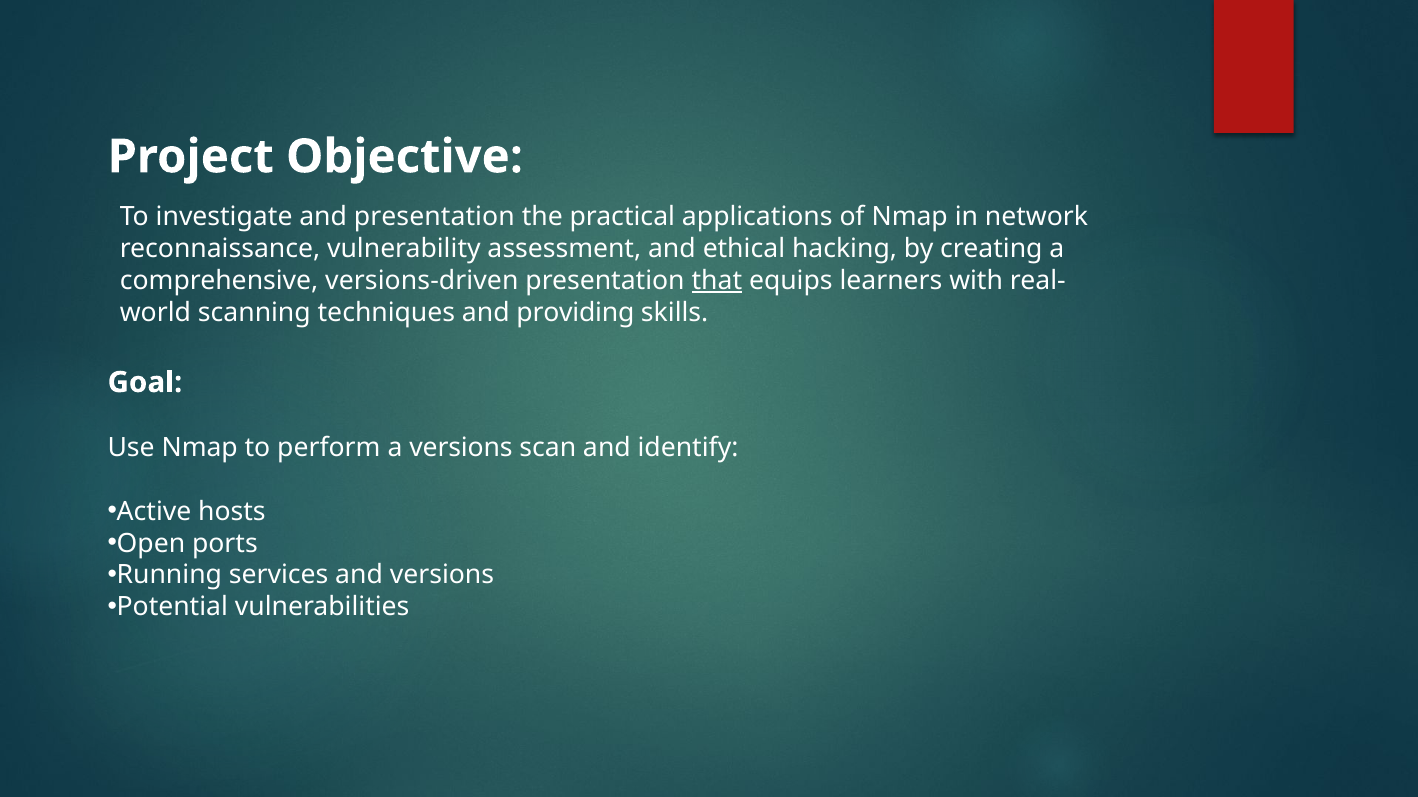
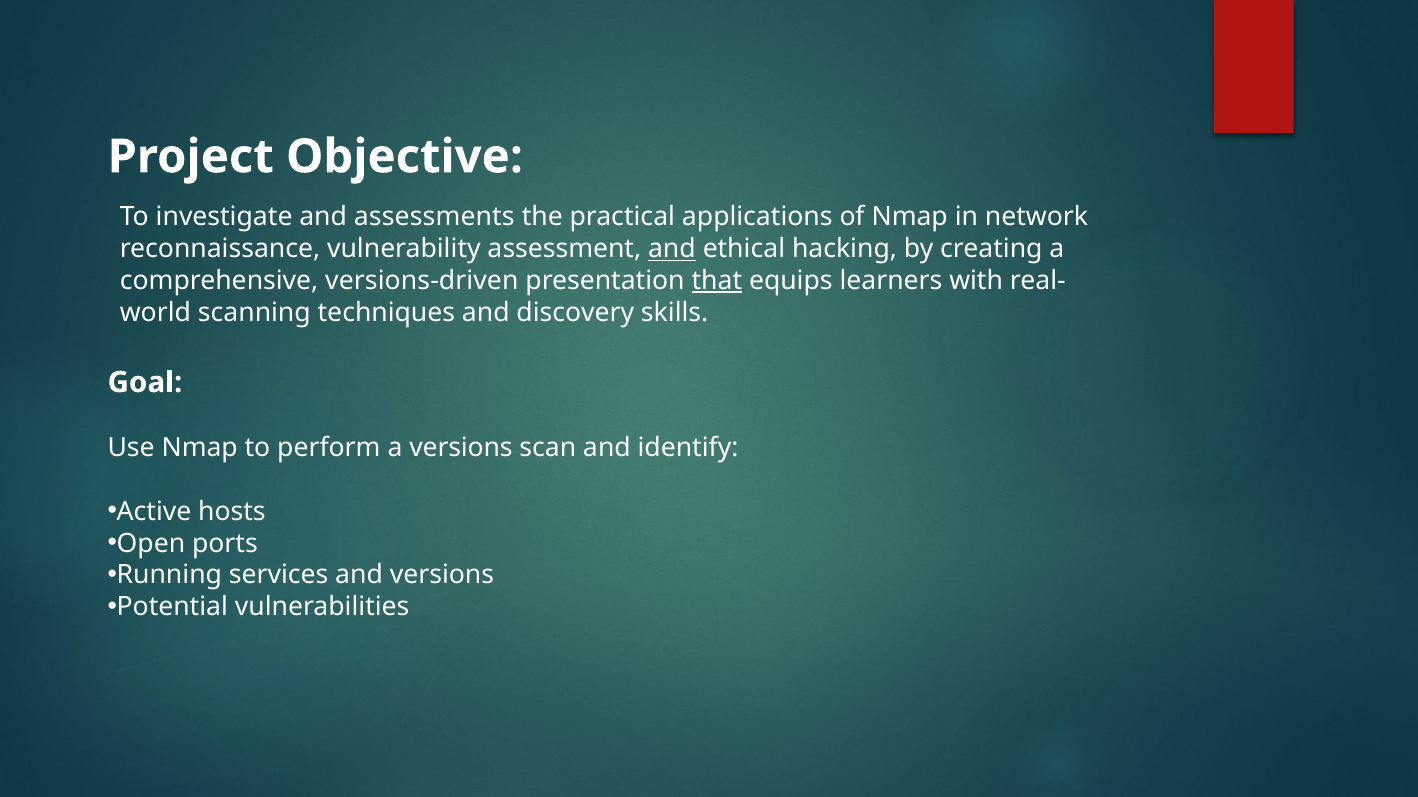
and presentation: presentation -> assessments
and at (672, 249) underline: none -> present
providing: providing -> discovery
